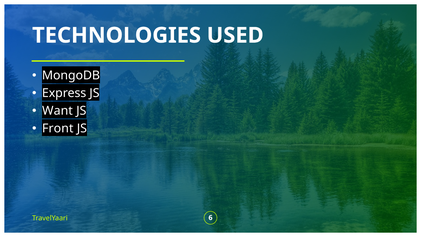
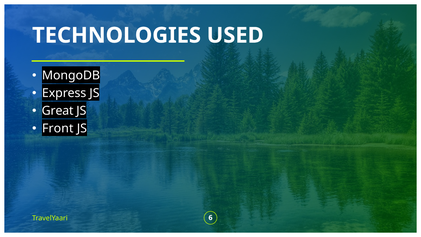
Want: Want -> Great
